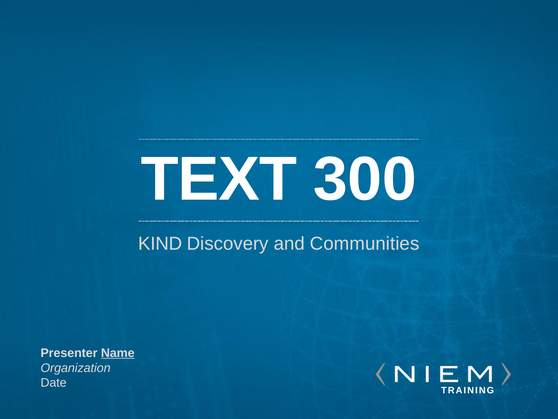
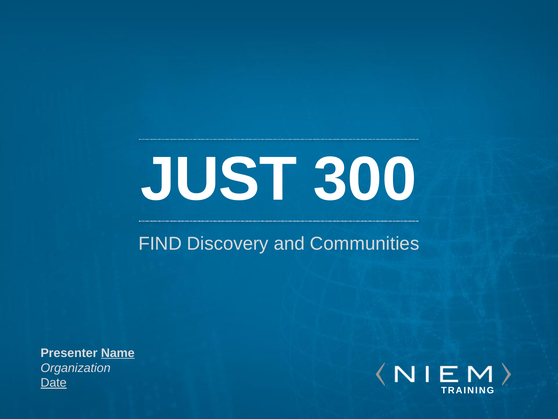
TEXT: TEXT -> JUST
KIND: KIND -> FIND
Date underline: none -> present
